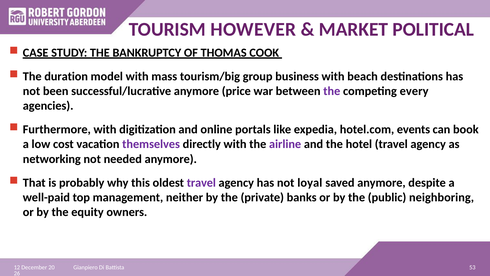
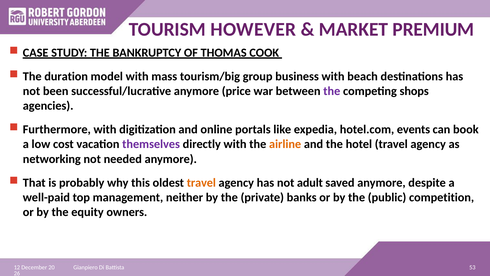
POLITICAL: POLITICAL -> PREMIUM
every: every -> shops
airline colour: purple -> orange
travel at (201, 182) colour: purple -> orange
loyal: loyal -> adult
neighboring: neighboring -> competition
